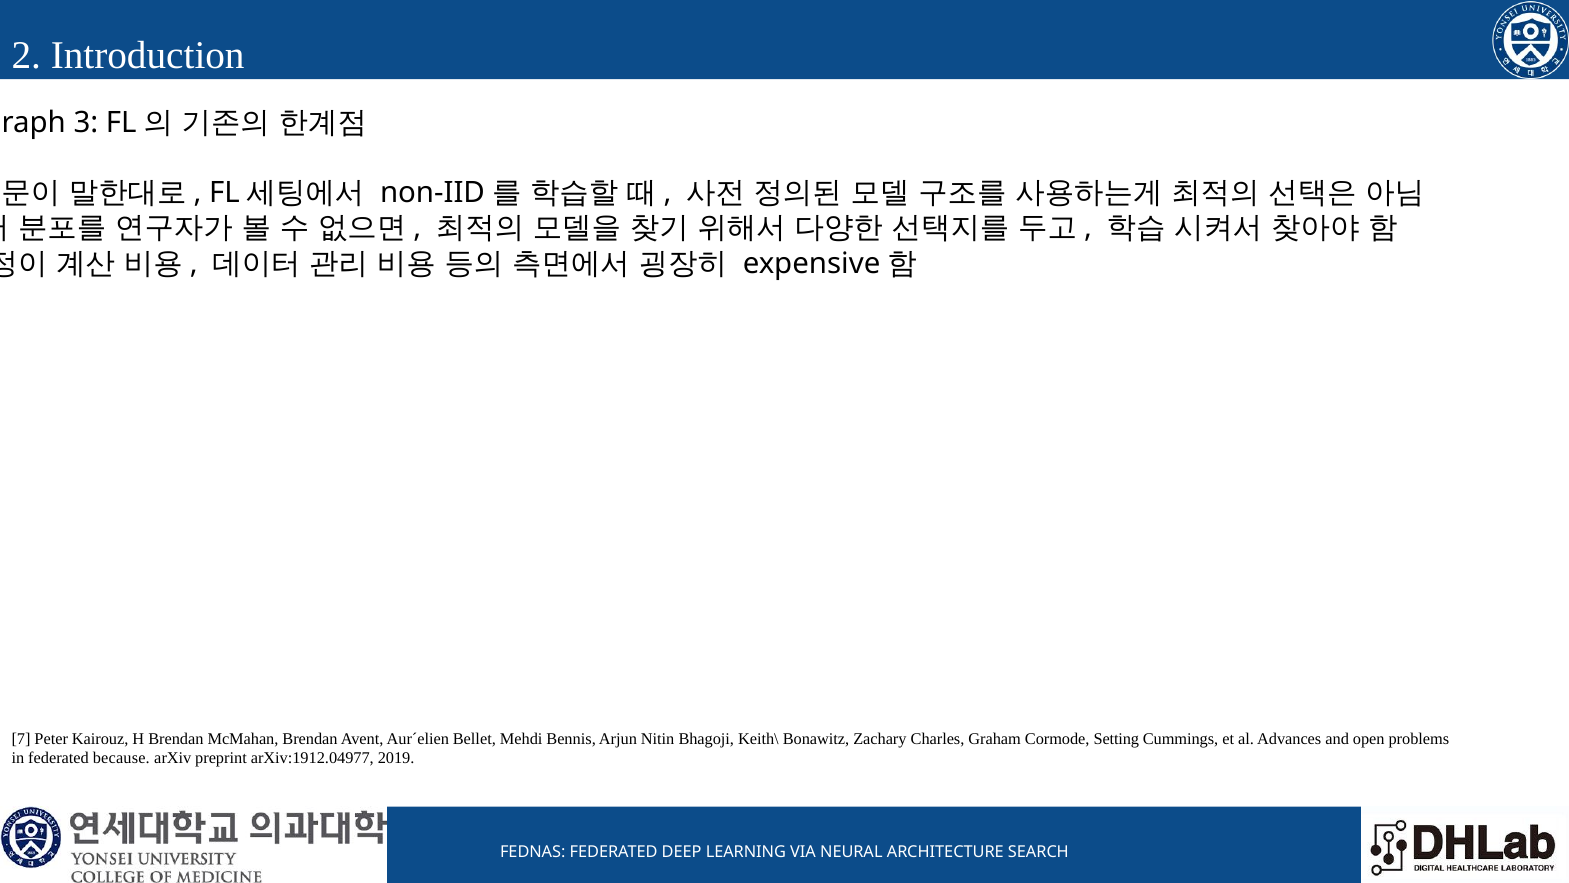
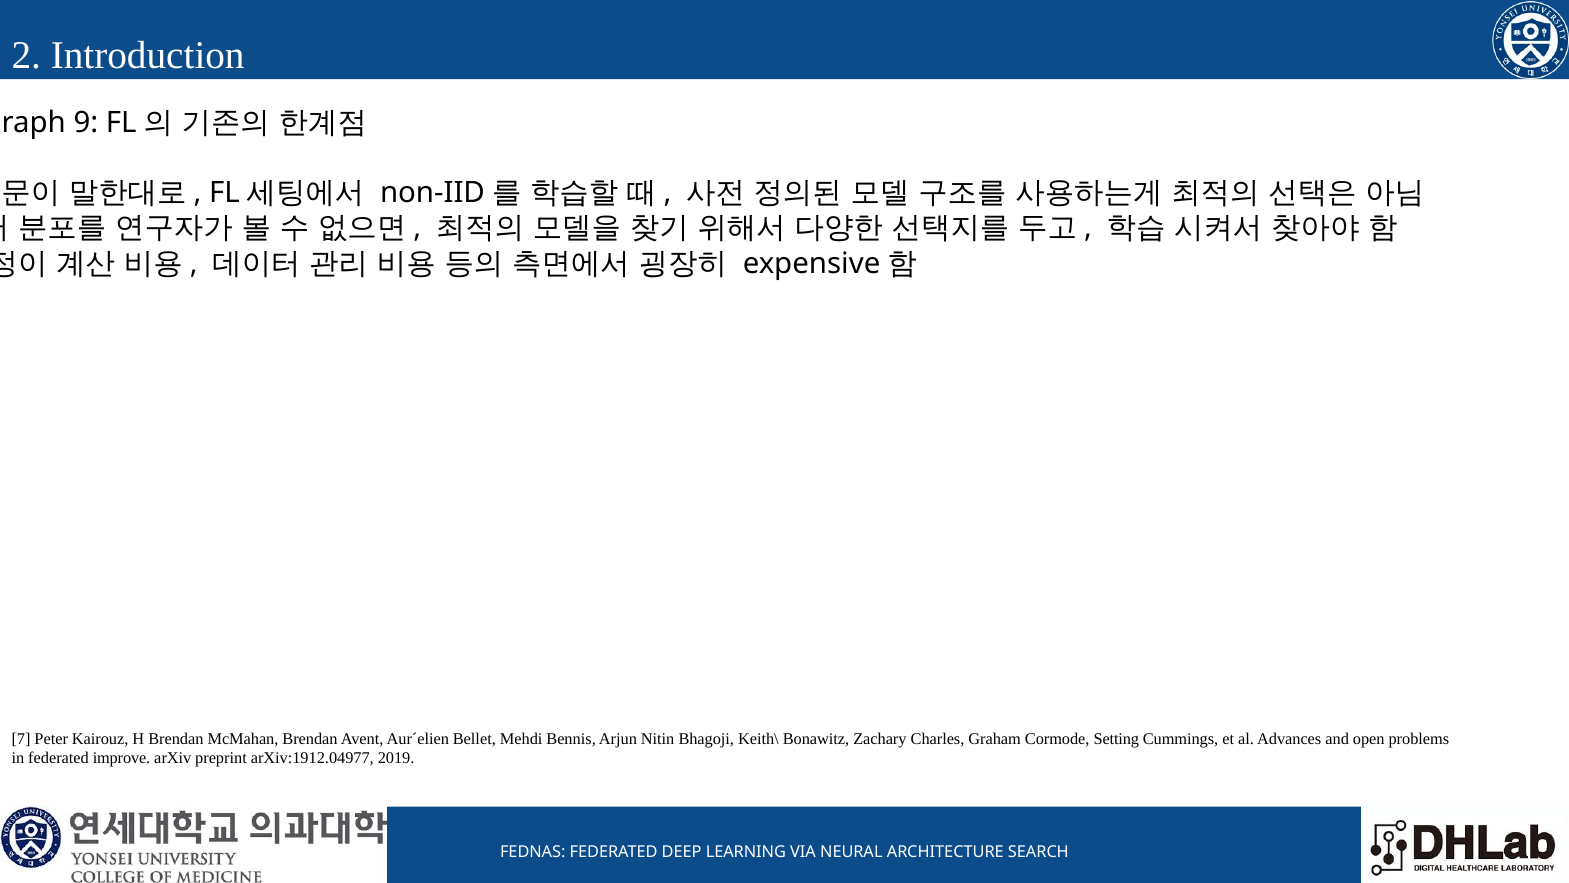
3: 3 -> 9
because: because -> improve
